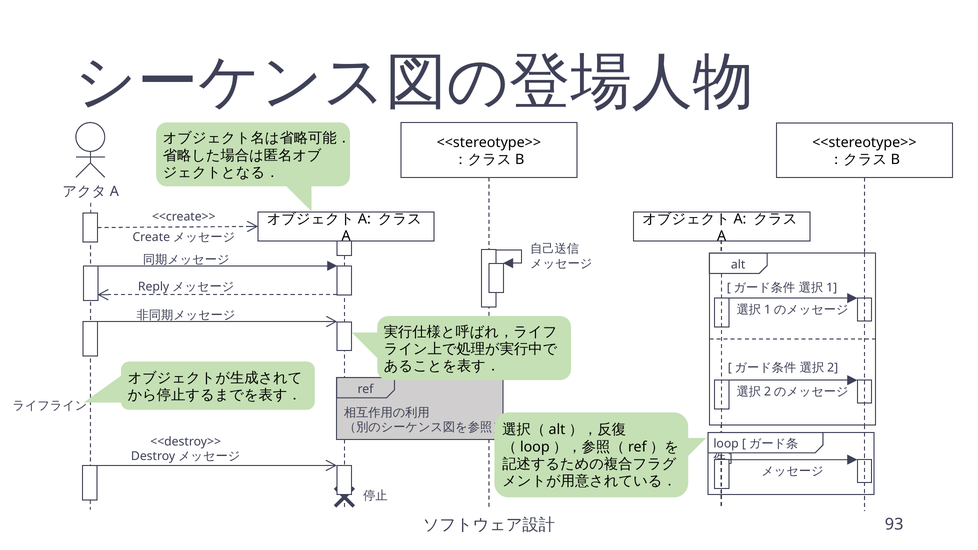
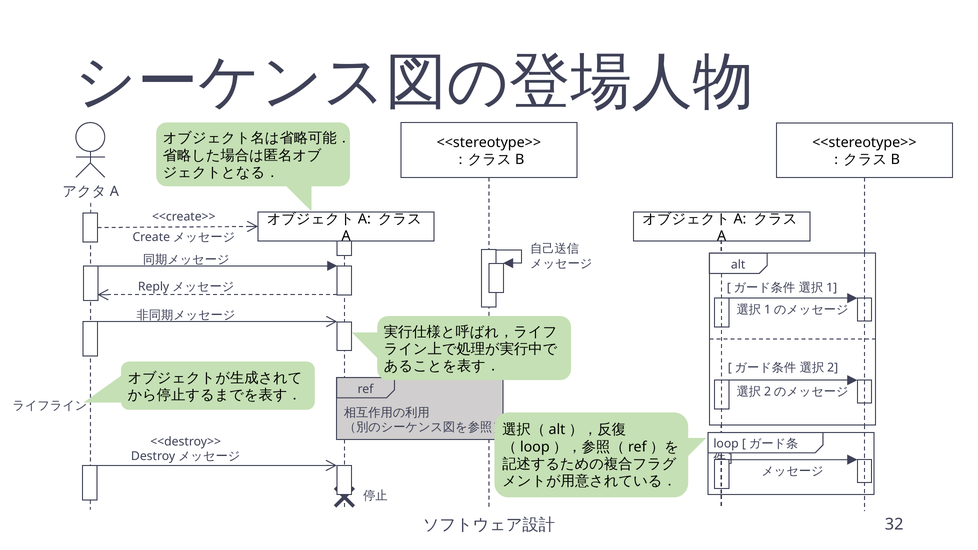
93: 93 -> 32
